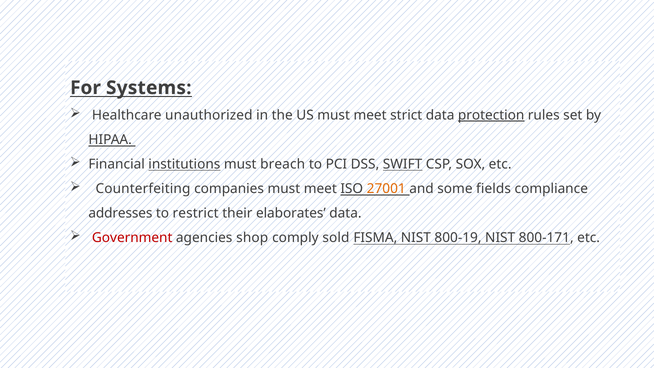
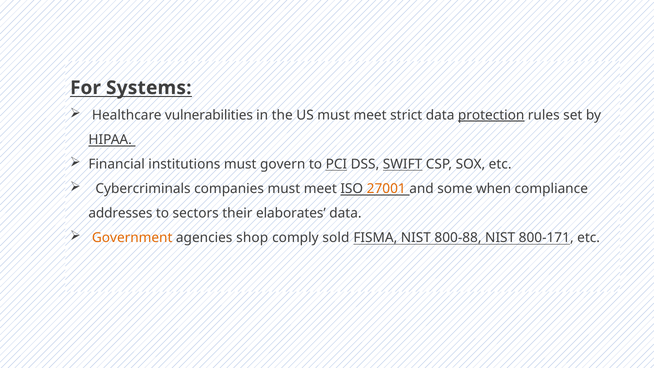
unauthorized: unauthorized -> vulnerabilities
institutions underline: present -> none
breach: breach -> govern
PCI underline: none -> present
Counterfeiting: Counterfeiting -> Cybercriminals
fields: fields -> when
restrict: restrict -> sectors
Government colour: red -> orange
800-19: 800-19 -> 800-88
